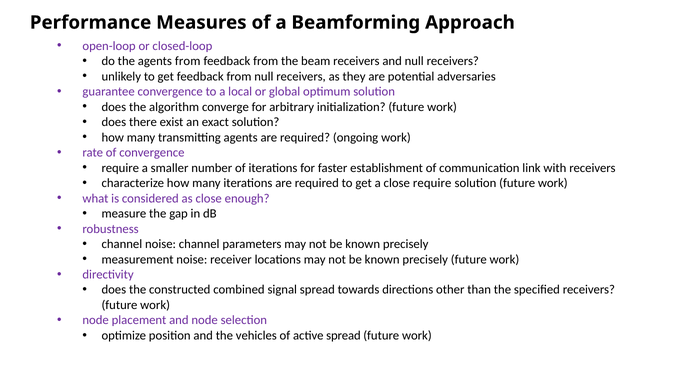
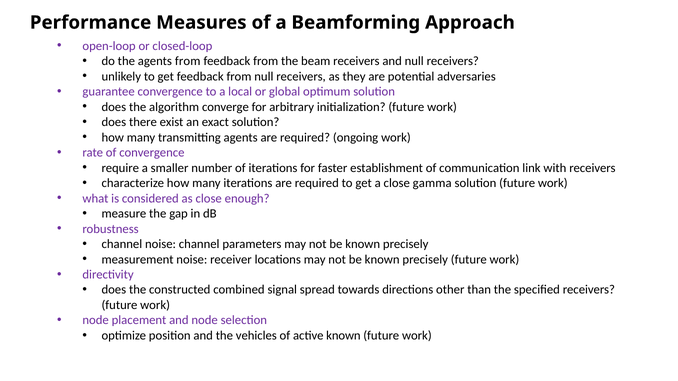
close require: require -> gamma
active spread: spread -> known
